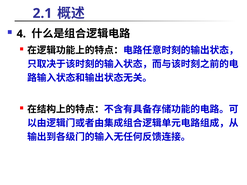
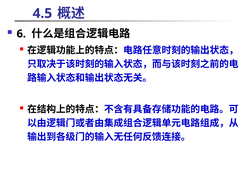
2.1: 2.1 -> 4.5
4: 4 -> 6
